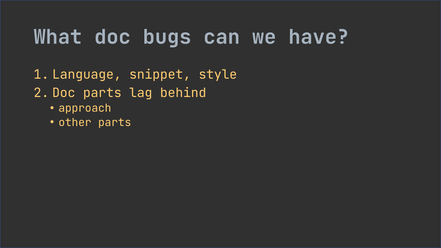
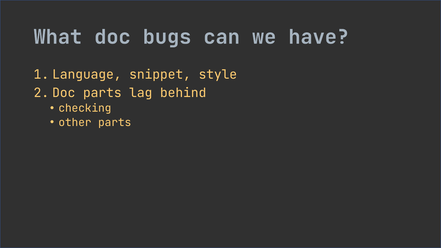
approach: approach -> checking
